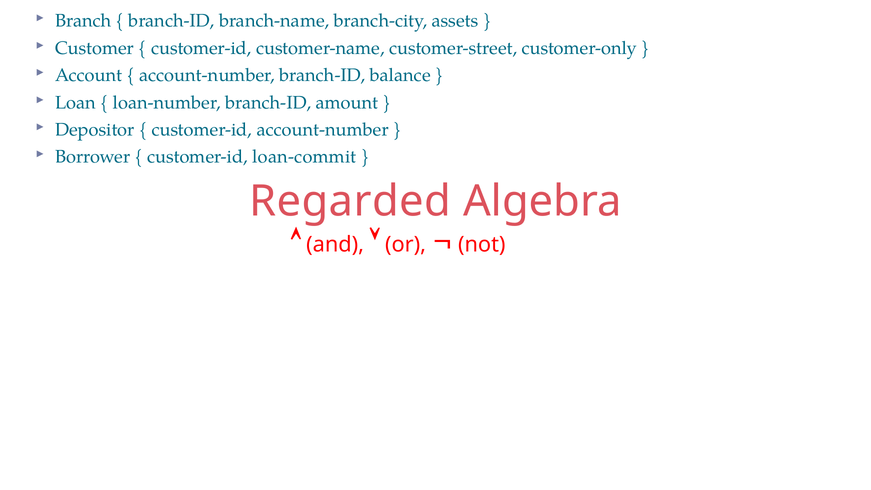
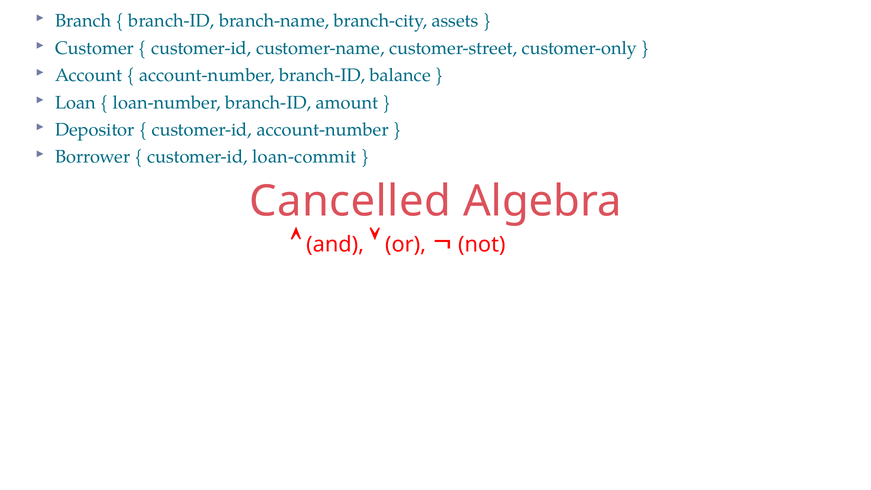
Regarded: Regarded -> Cancelled
